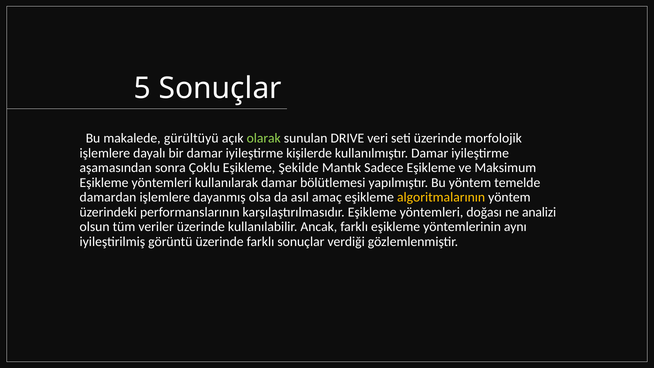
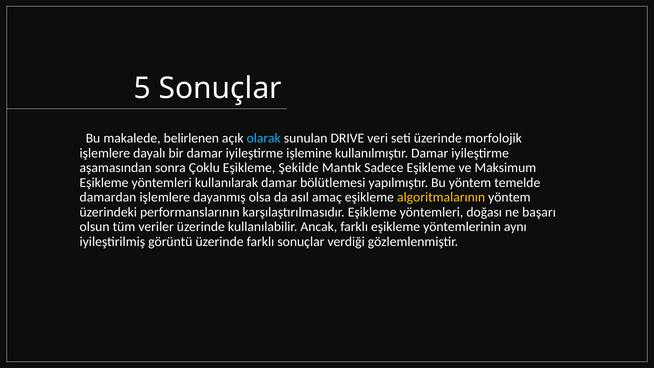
gürültüyü: gürültüyü -> belirlenen
olarak colour: light green -> light blue
kişilerde: kişilerde -> işlemine
analizi: analizi -> başarı
